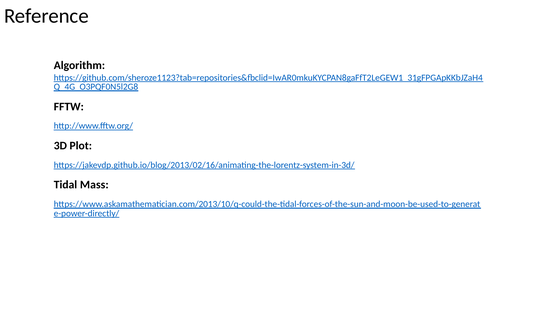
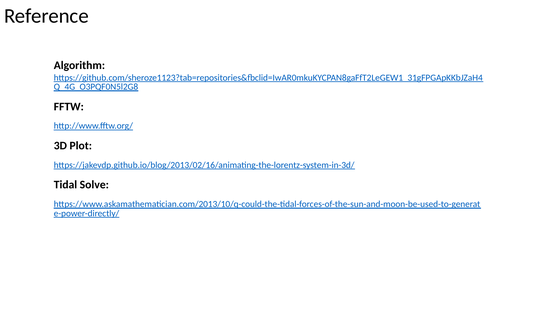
Mass: Mass -> Solve
